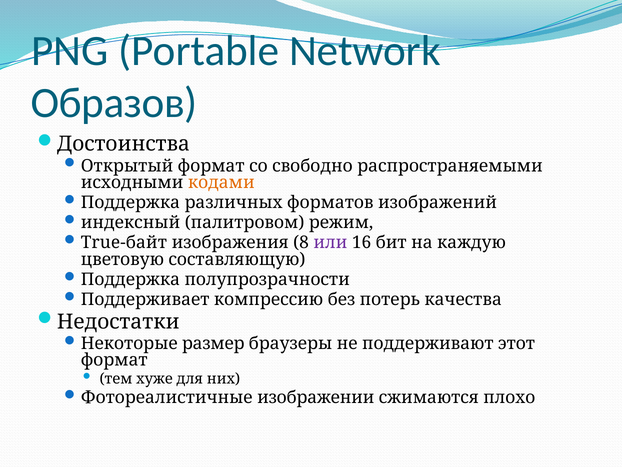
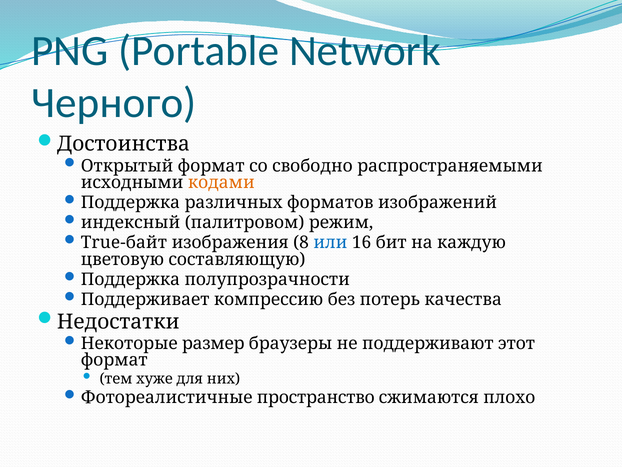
Образов: Образов -> Черного
или colour: purple -> blue
изображении: изображении -> пространство
